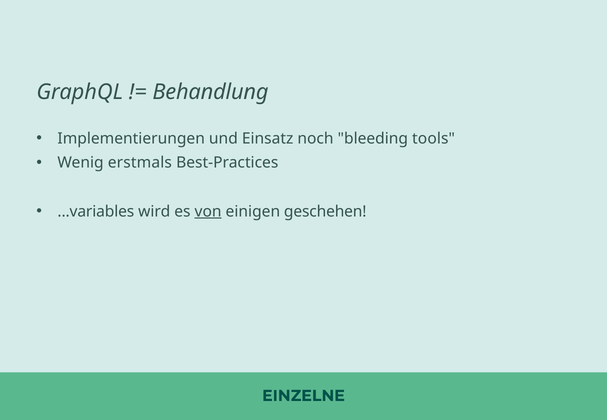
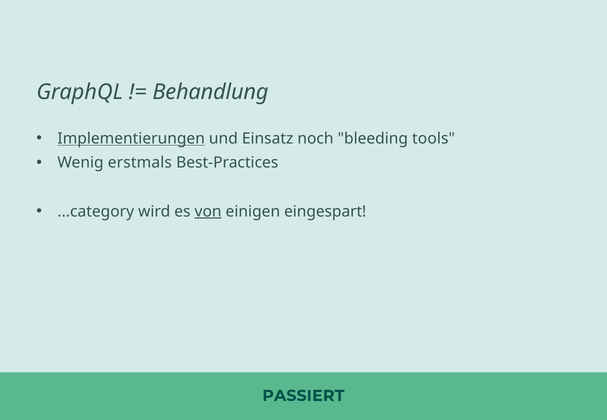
Implementierungen underline: none -> present
...variables: ...variables -> ...category
geschehen: geschehen -> eingespart
EINZELNE: EINZELNE -> PASSIERT
